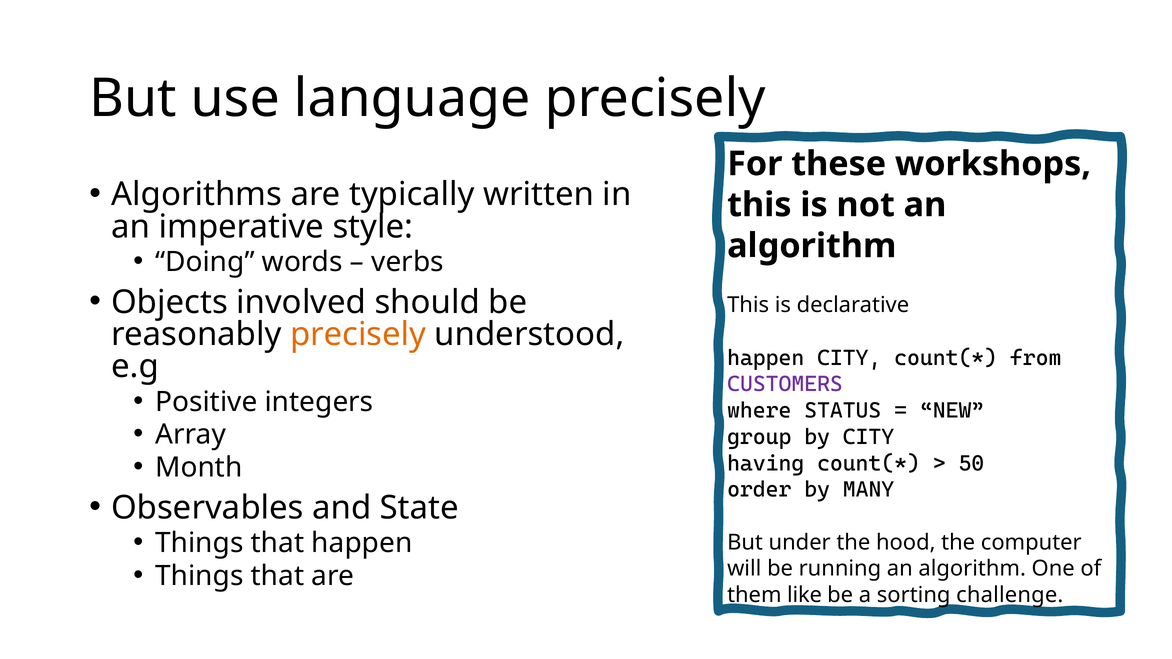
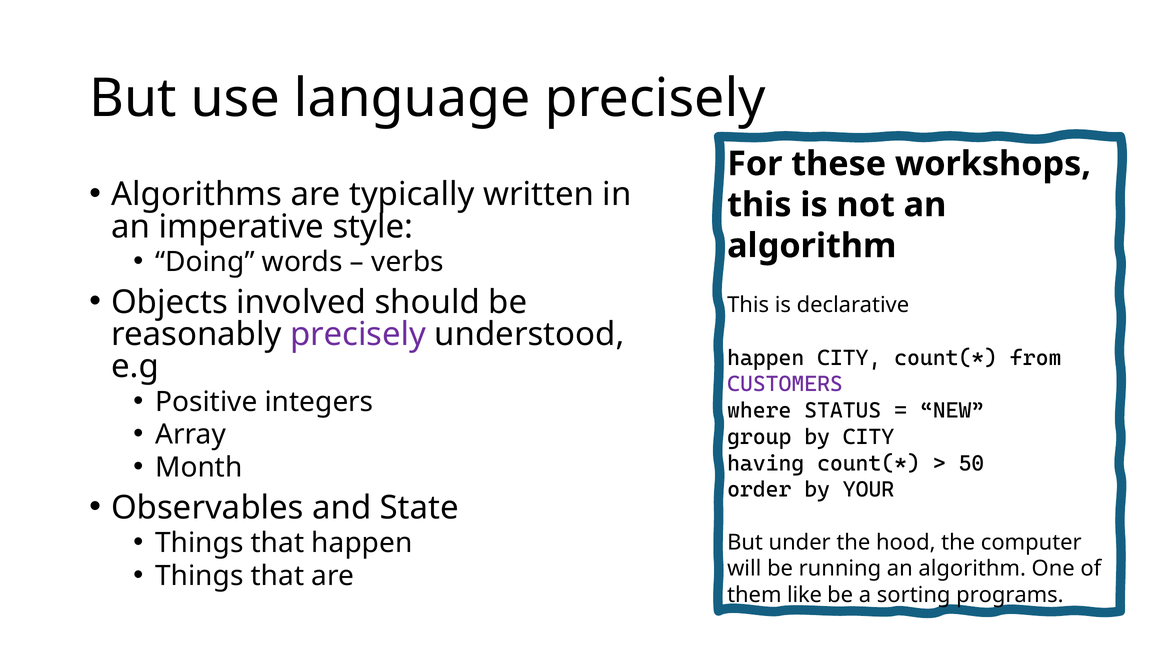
precisely at (358, 335) colour: orange -> purple
MANY: MANY -> YOUR
challenge: challenge -> programs
